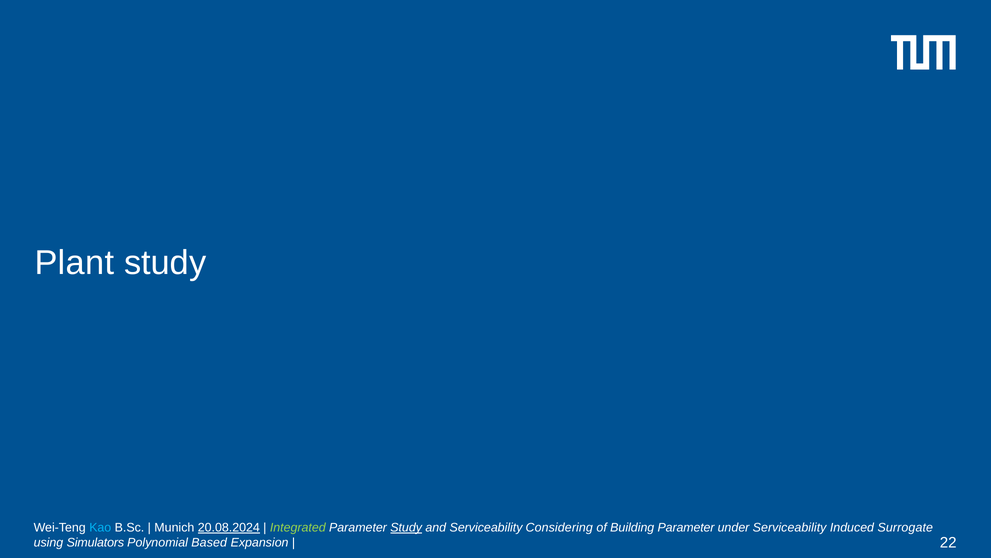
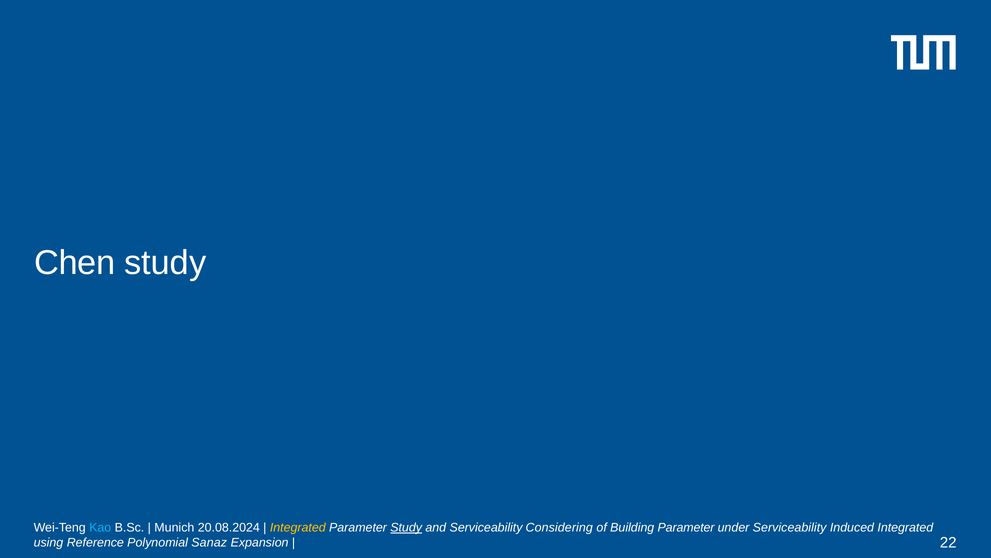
Plant: Plant -> Chen
20.08.2024 underline: present -> none
Integrated at (298, 527) colour: light green -> yellow
Induced Surrogate: Surrogate -> Integrated
Simulators: Simulators -> Reference
Based: Based -> Sanaz
